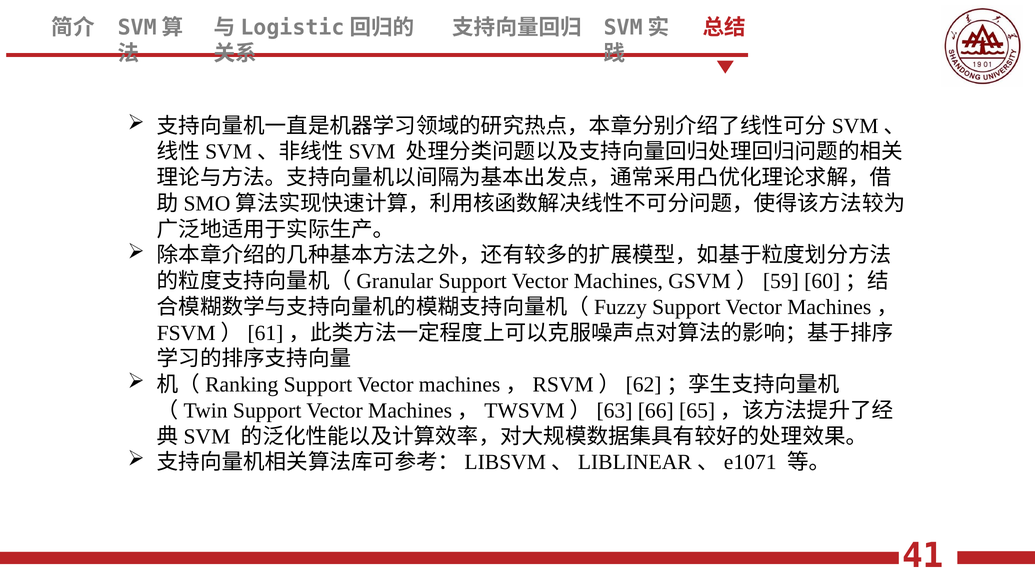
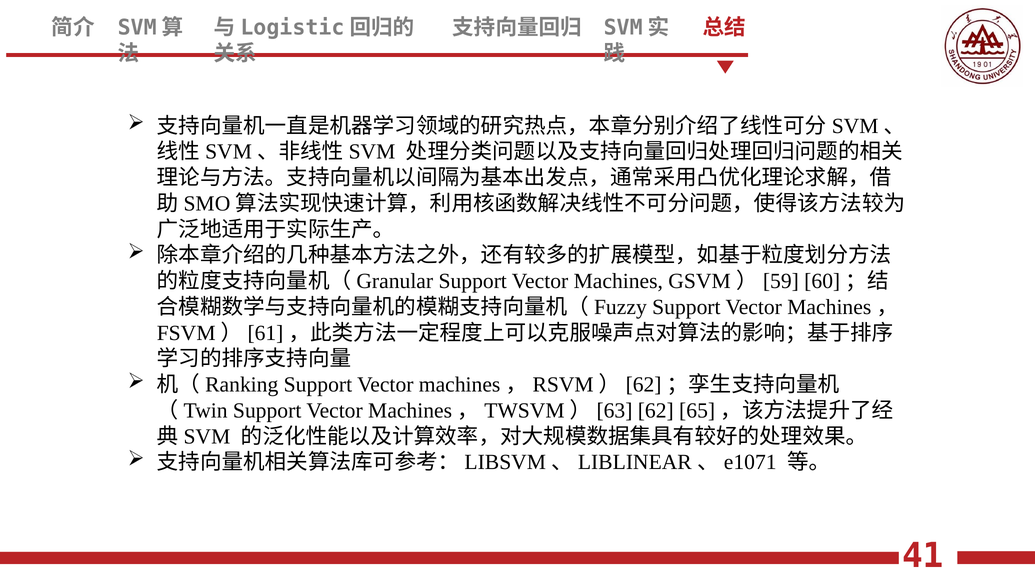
66: 66 -> 62
